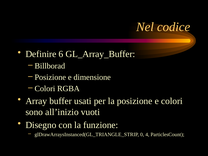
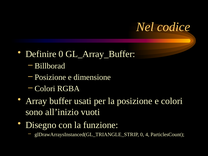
Definire 6: 6 -> 0
